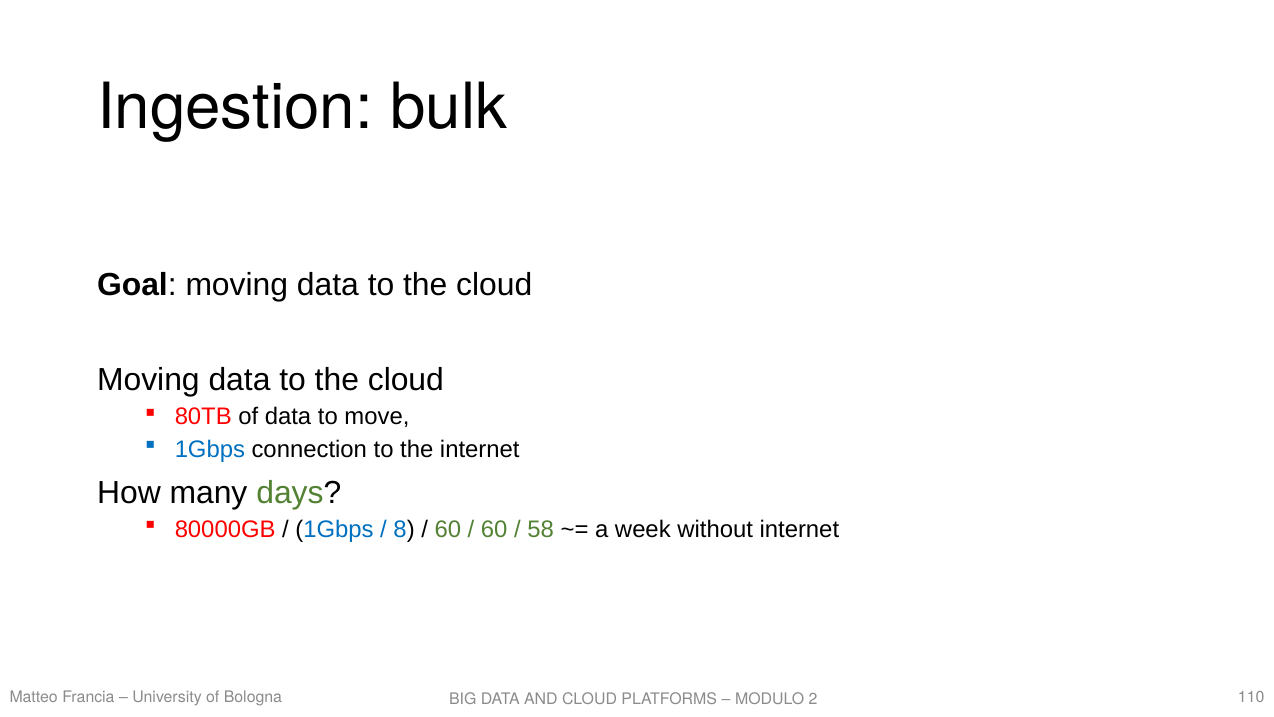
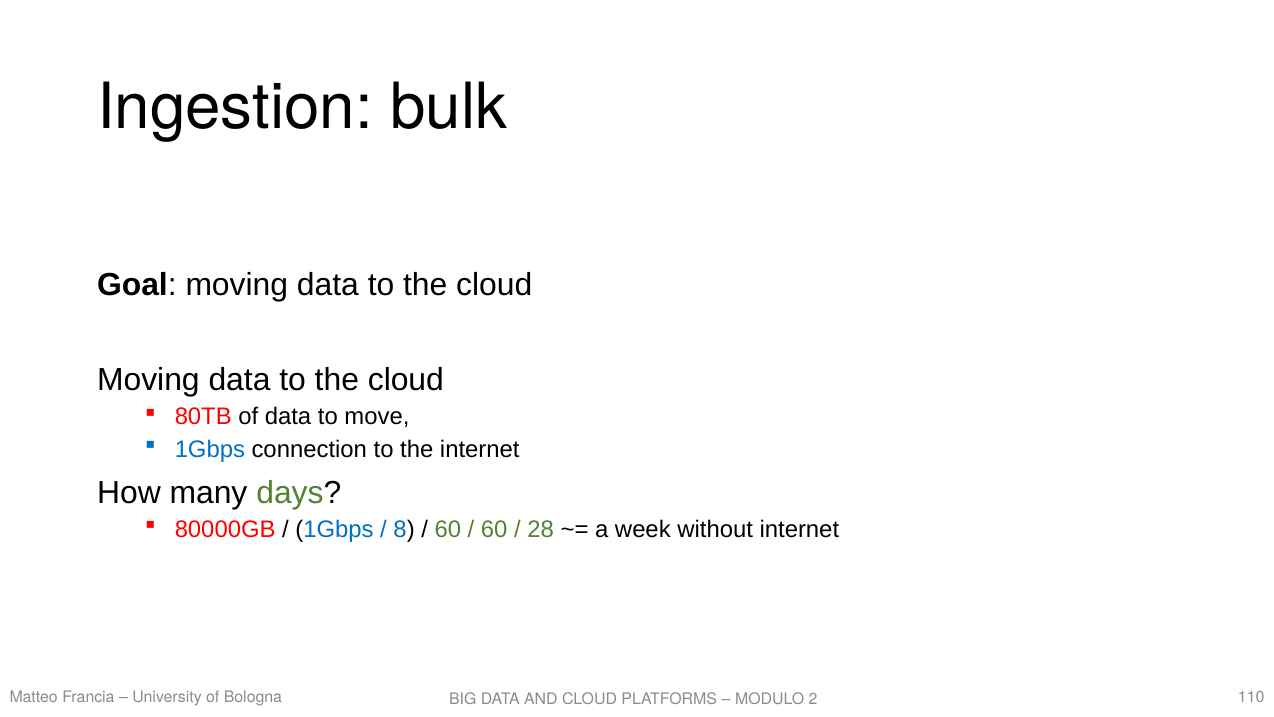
58: 58 -> 28
